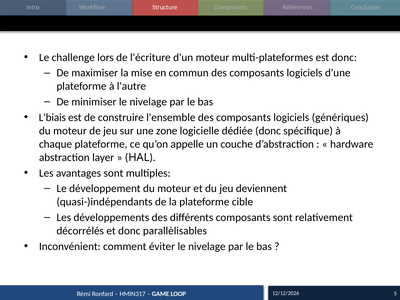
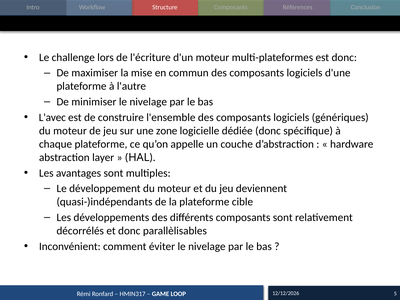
L'biais: L'biais -> L'avec
